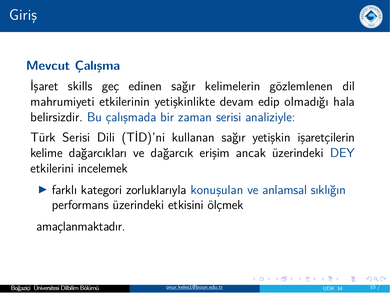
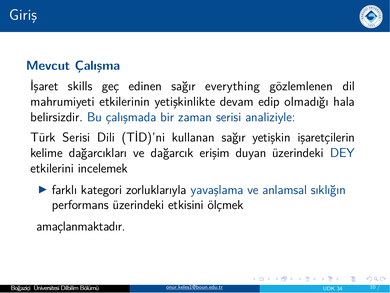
kelimelerin: kelimelerin -> everything
ancak: ancak -> duyan
konuşulan: konuşulan -> yavaşlama
